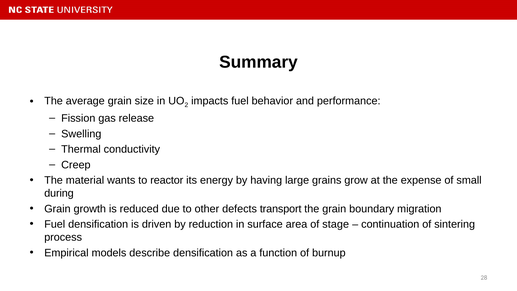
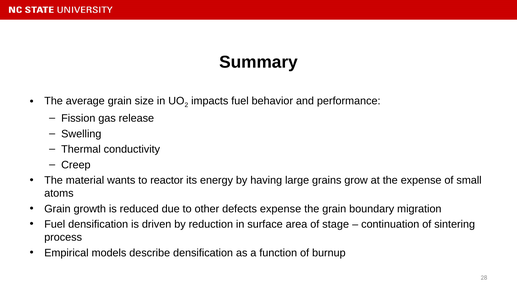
during: during -> atoms
defects transport: transport -> expense
